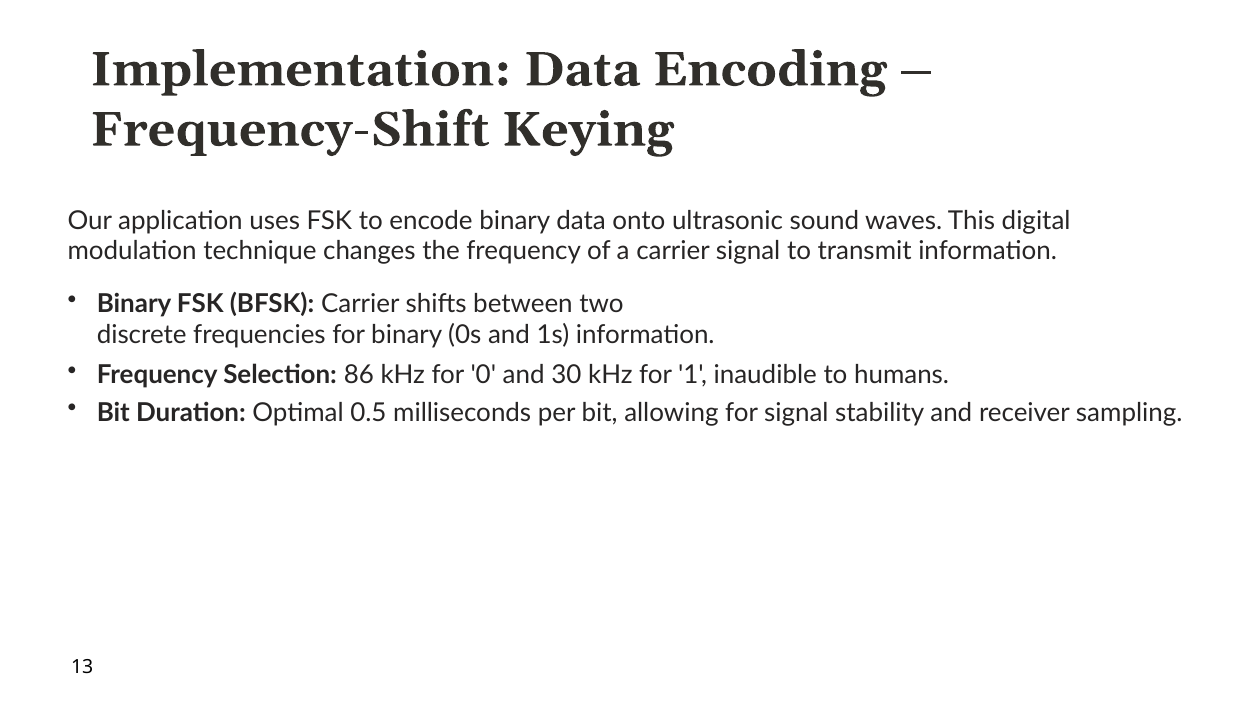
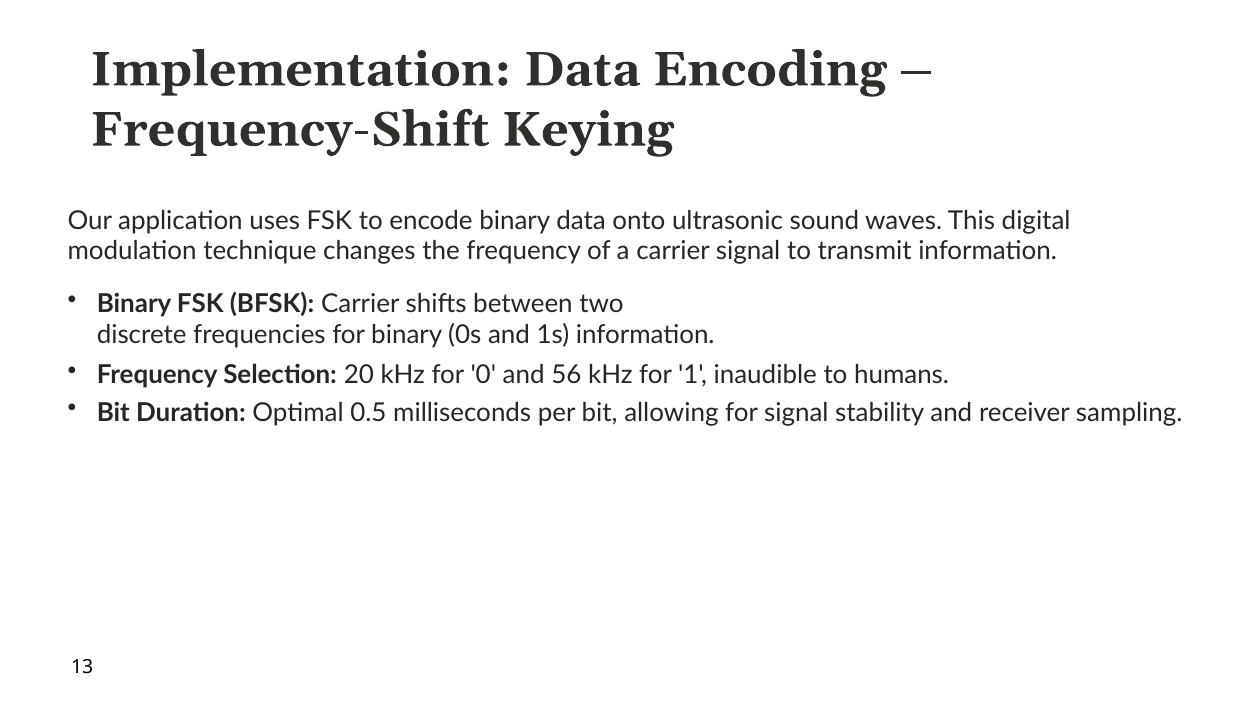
86: 86 -> 20
30: 30 -> 56
